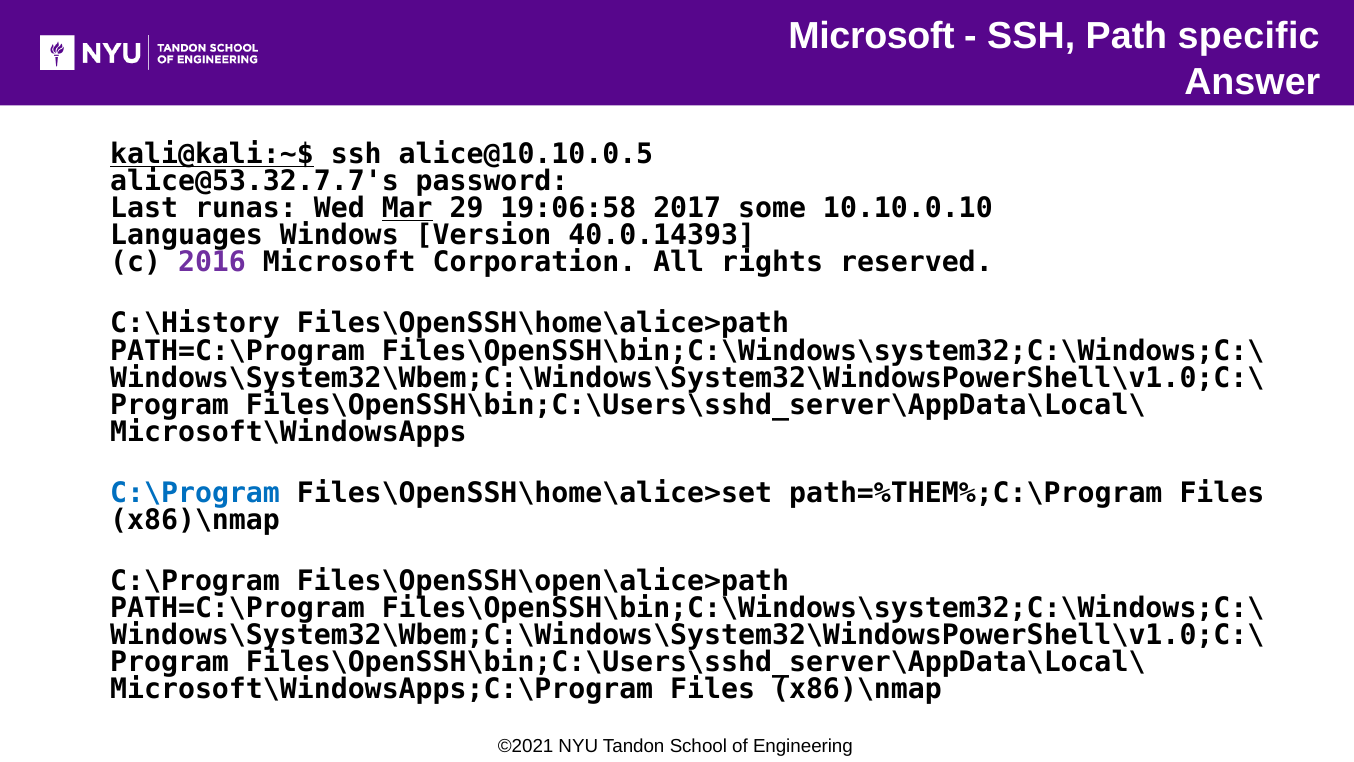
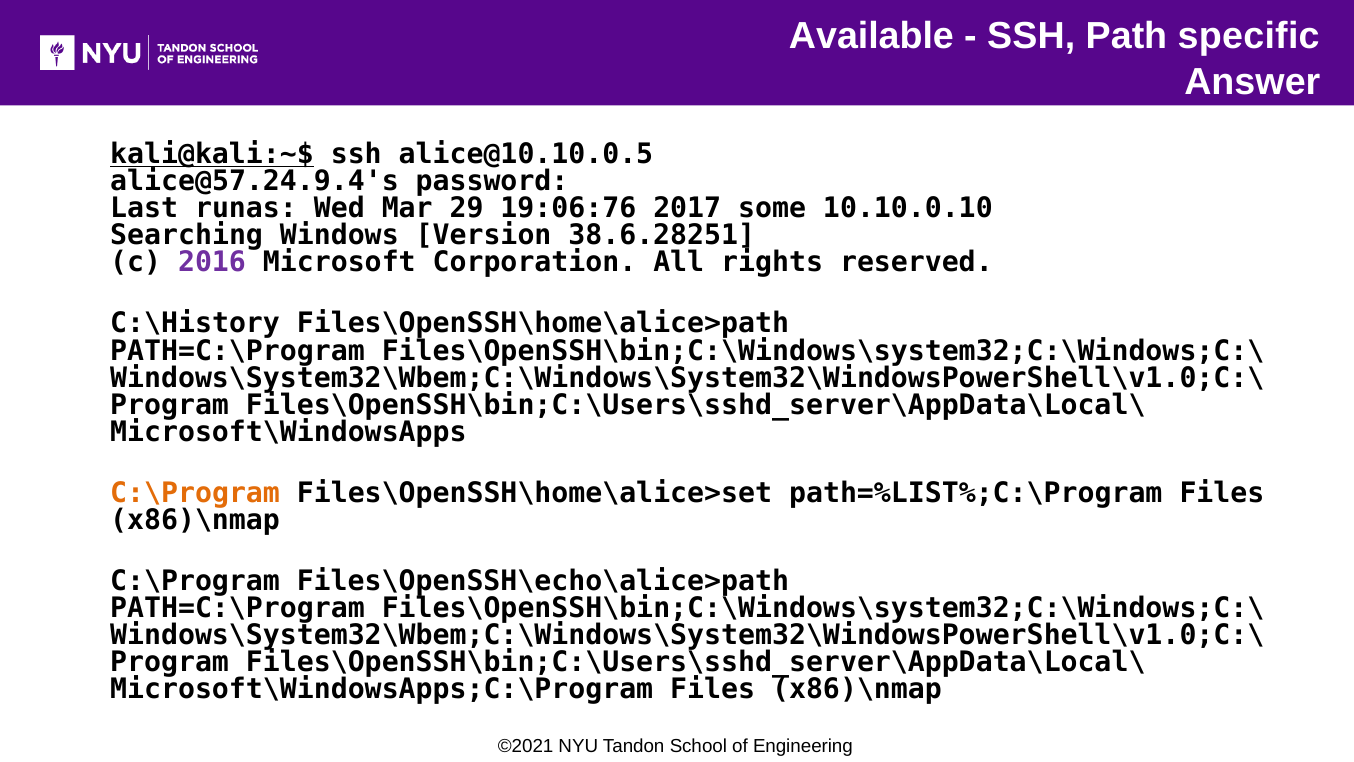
Microsoft at (872, 36): Microsoft -> Available
alice@53.32.7.7's: alice@53.32.7.7's -> alice@57.24.9.4's
Mar underline: present -> none
19:06:58: 19:06:58 -> 19:06:76
Languages: Languages -> Searching
40.0.14393: 40.0.14393 -> 38.6.28251
C:\Program at (195, 493) colour: blue -> orange
path=%THEM%;C:\Program: path=%THEM%;C:\Program -> path=%LIST%;C:\Program
Files\OpenSSH\open\alice>path: Files\OpenSSH\open\alice>path -> Files\OpenSSH\echo\alice>path
